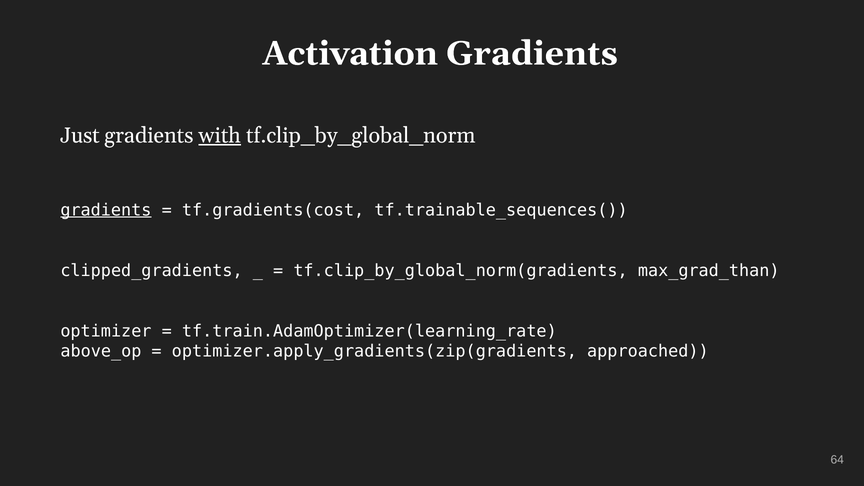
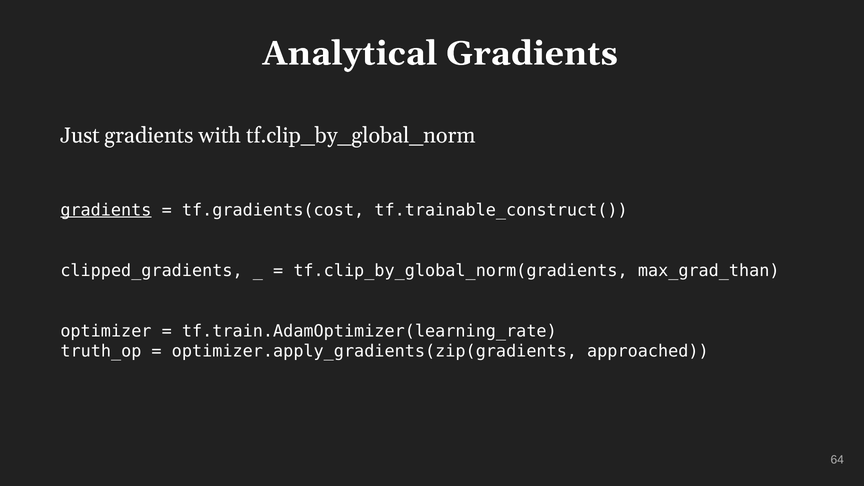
Activation: Activation -> Analytical
with underline: present -> none
tf.trainable_sequences(: tf.trainable_sequences( -> tf.trainable_construct(
above_op: above_op -> truth_op
